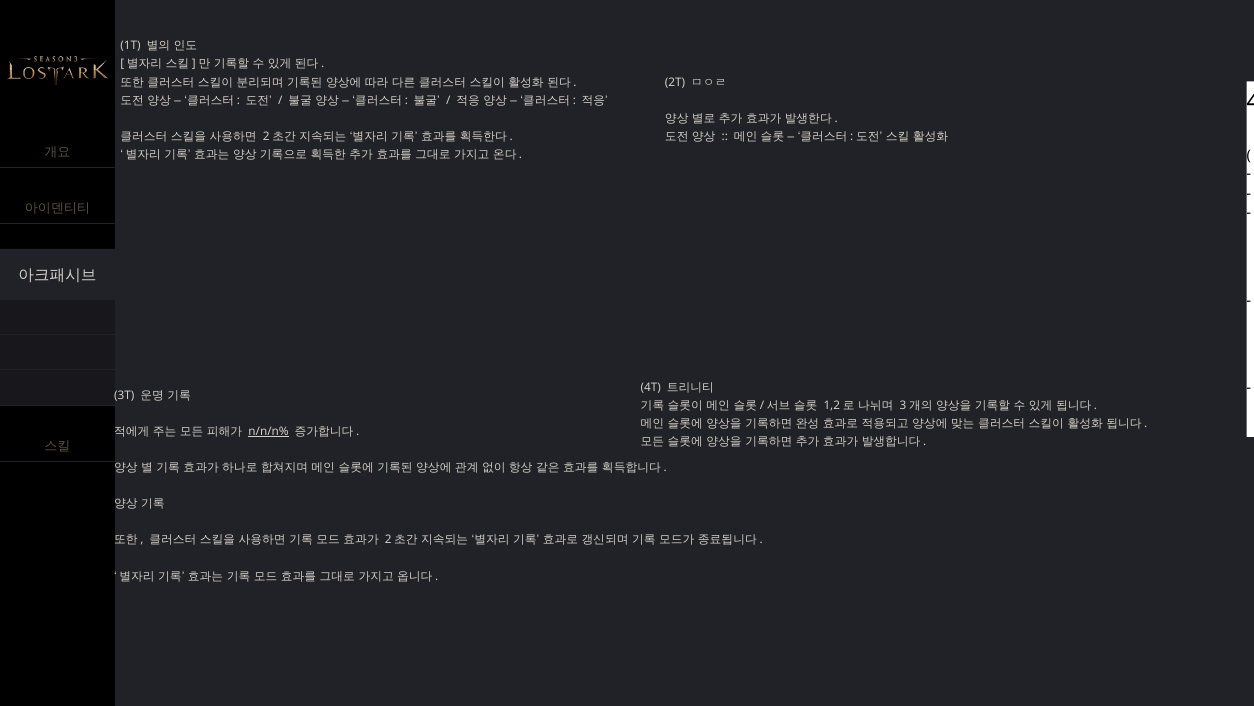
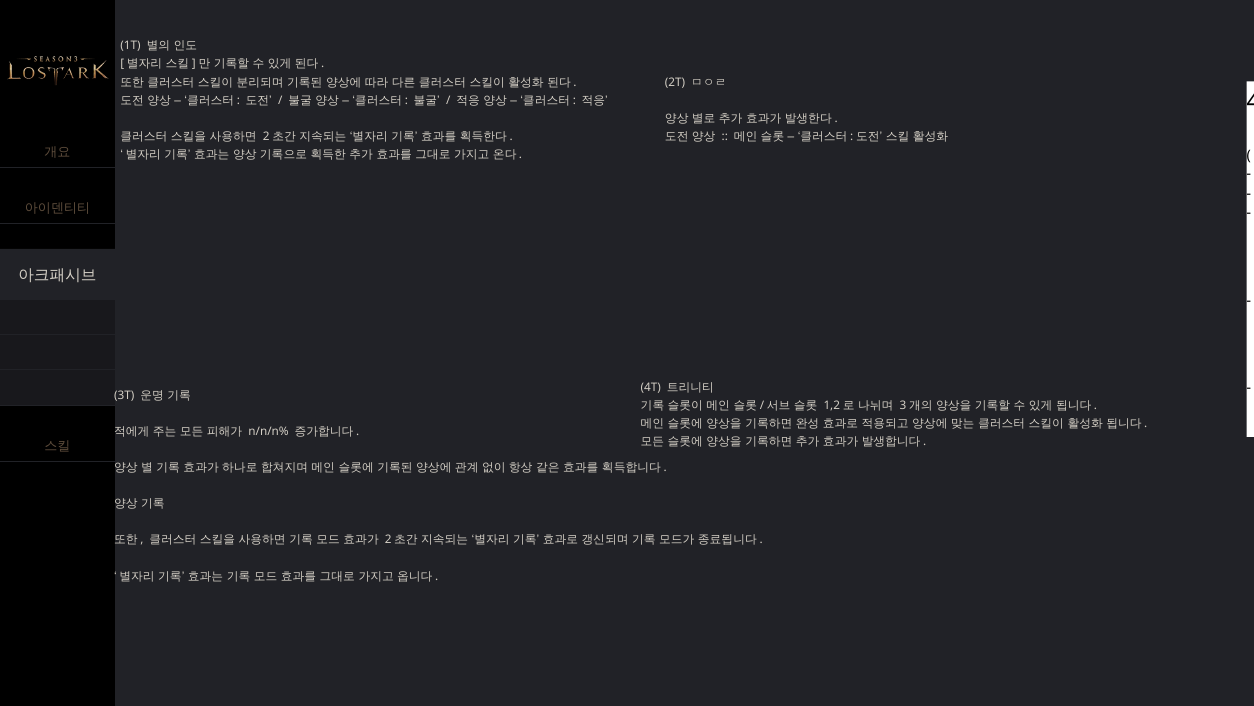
n/n/n% underline: present -> none
